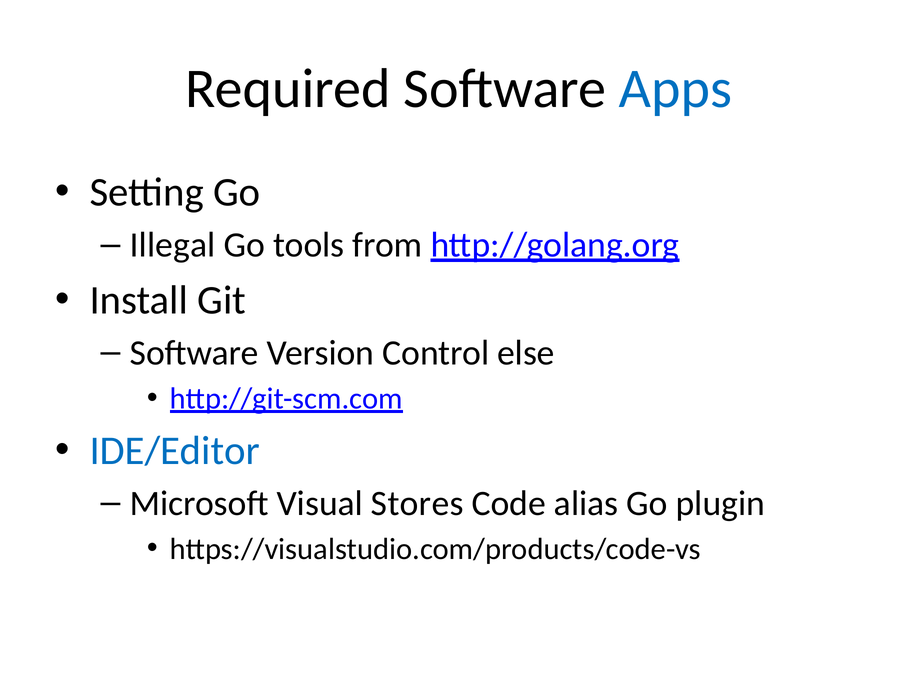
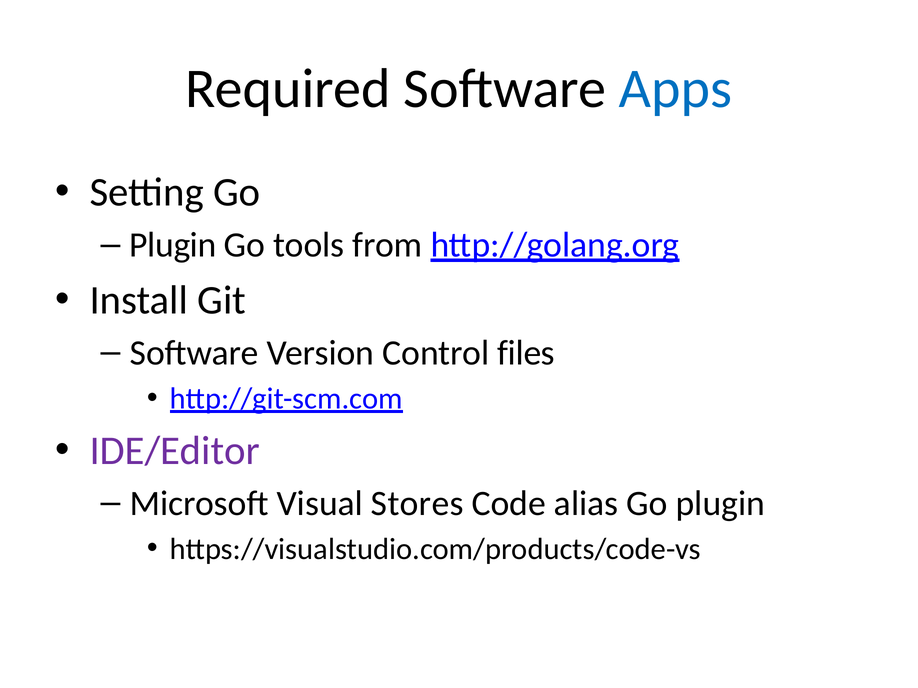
Illegal at (173, 245): Illegal -> Plugin
else: else -> files
IDE/Editor colour: blue -> purple
